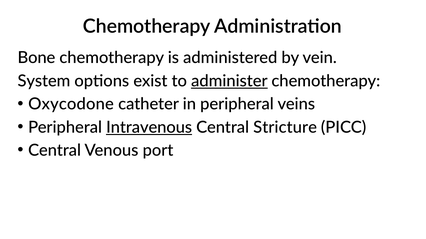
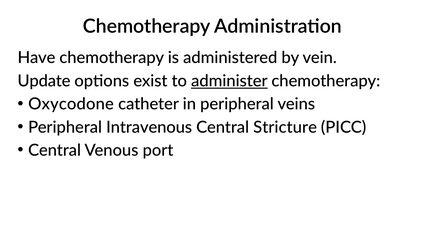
Bone: Bone -> Have
System: System -> Update
Intravenous underline: present -> none
